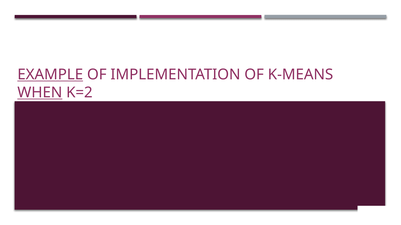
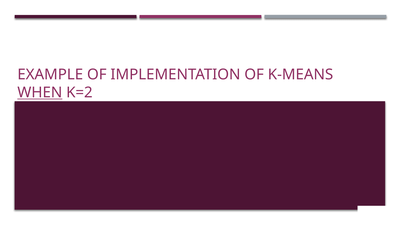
EXAMPLE underline: present -> none
